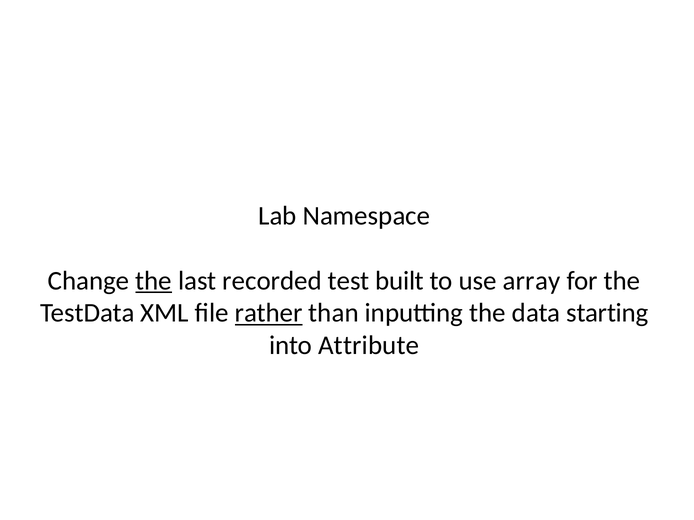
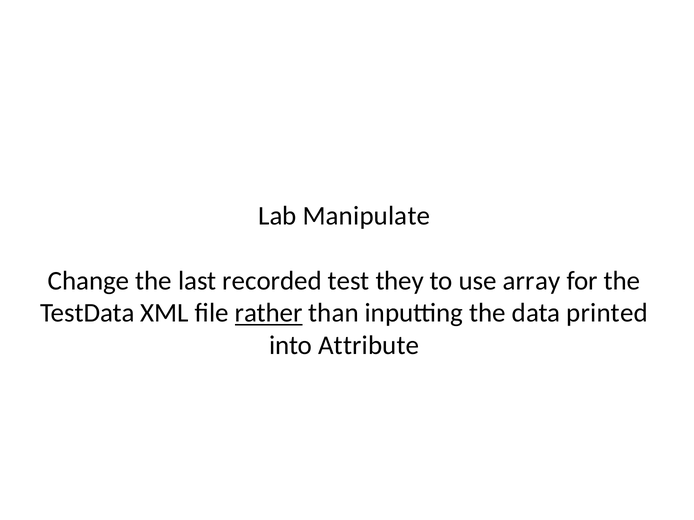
Namespace: Namespace -> Manipulate
the at (154, 281) underline: present -> none
built: built -> they
starting: starting -> printed
